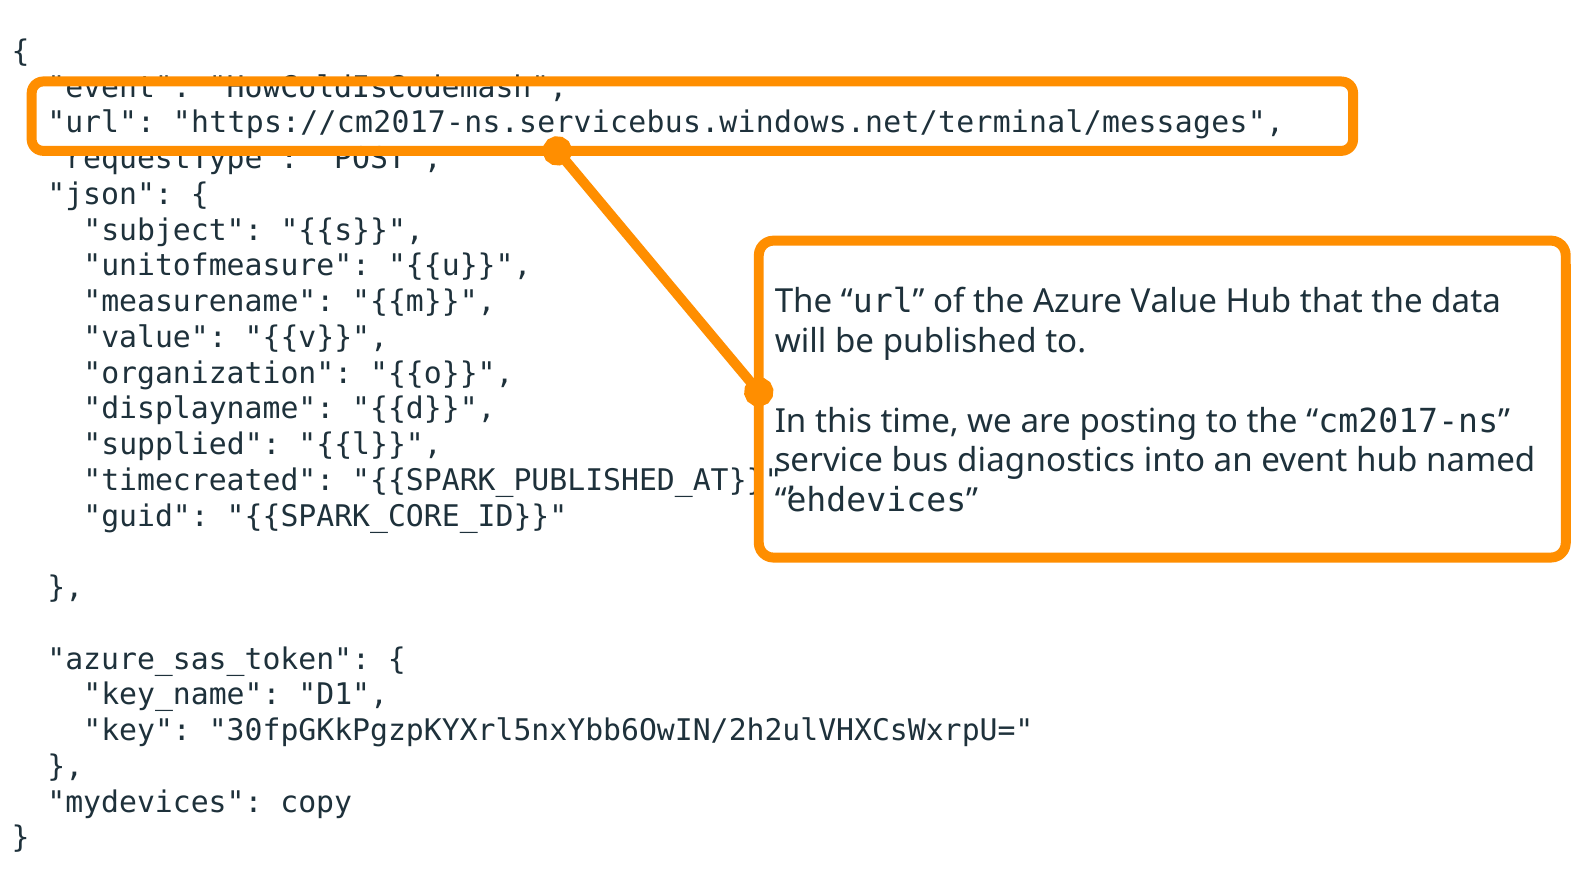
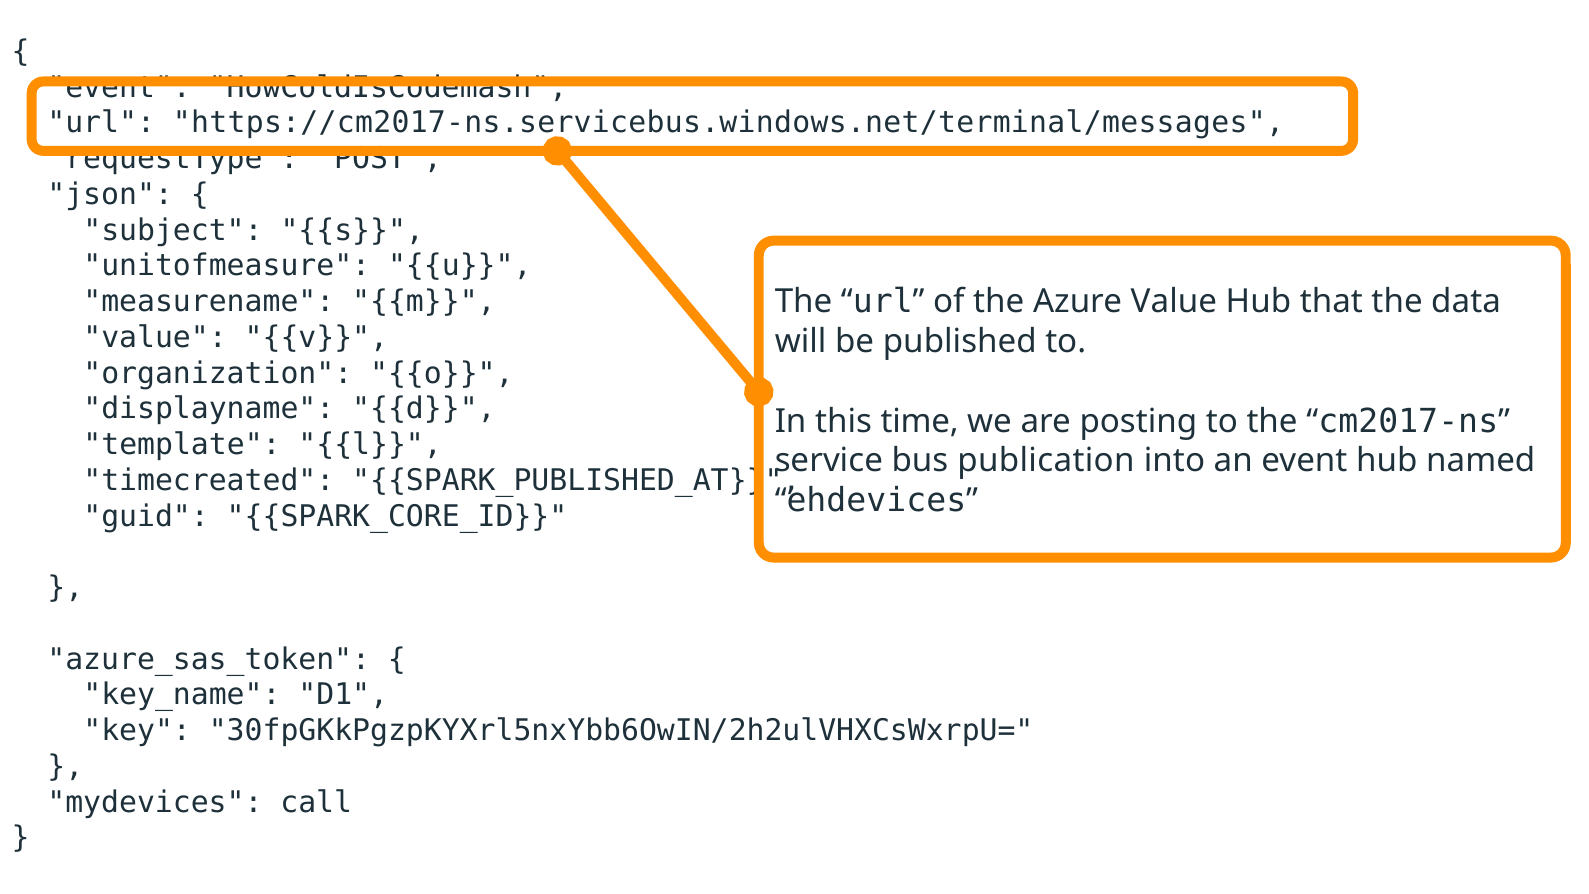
supplied: supplied -> template
diagnostics: diagnostics -> publication
copy: copy -> call
